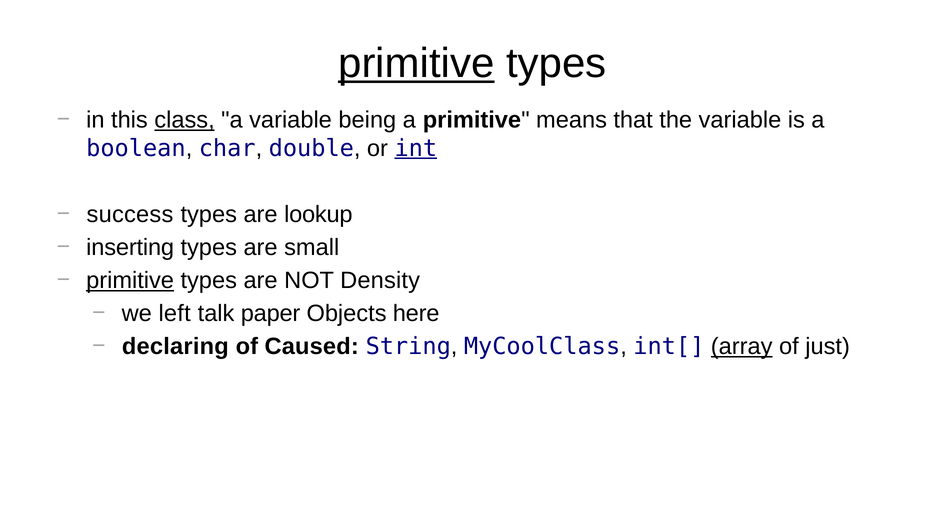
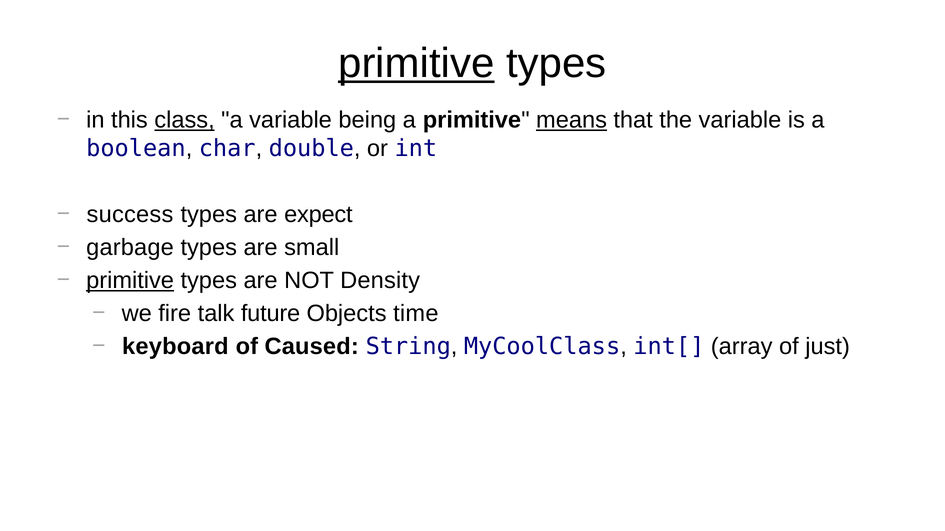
means underline: none -> present
int underline: present -> none
lookup: lookup -> expect
inserting: inserting -> garbage
left: left -> fire
paper: paper -> future
here: here -> time
declaring: declaring -> keyboard
array underline: present -> none
